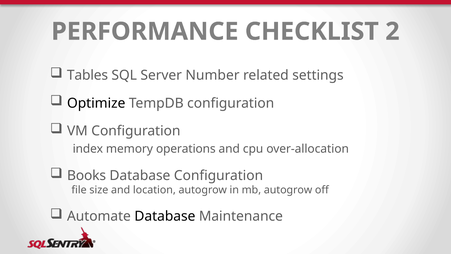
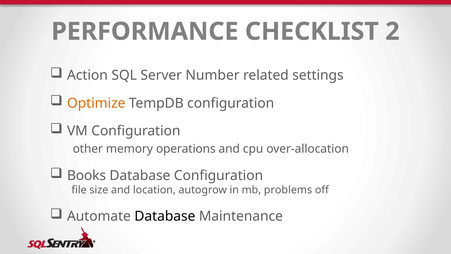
Tables: Tables -> Action
Optimize colour: black -> orange
index: index -> other
mb autogrow: autogrow -> problems
